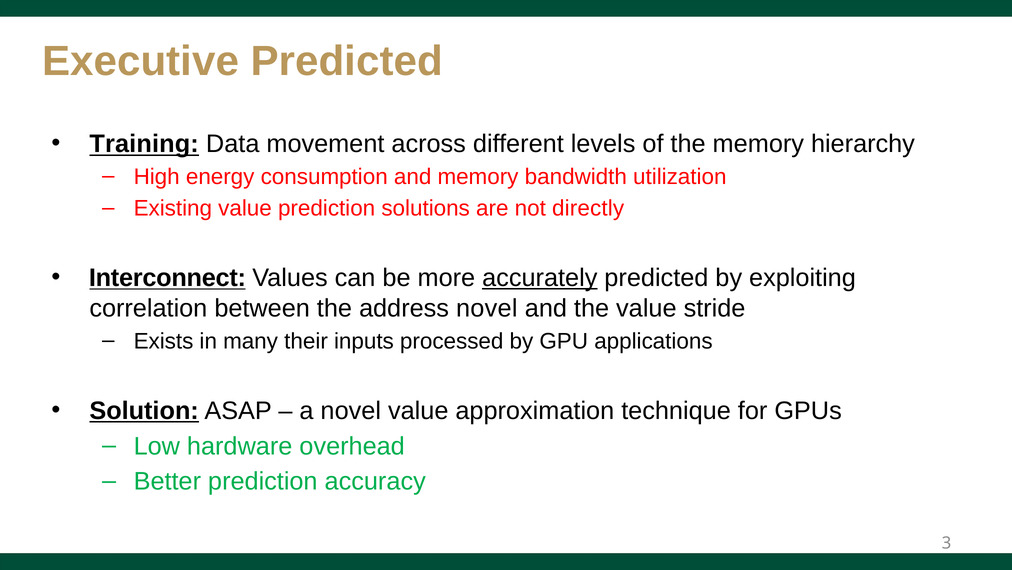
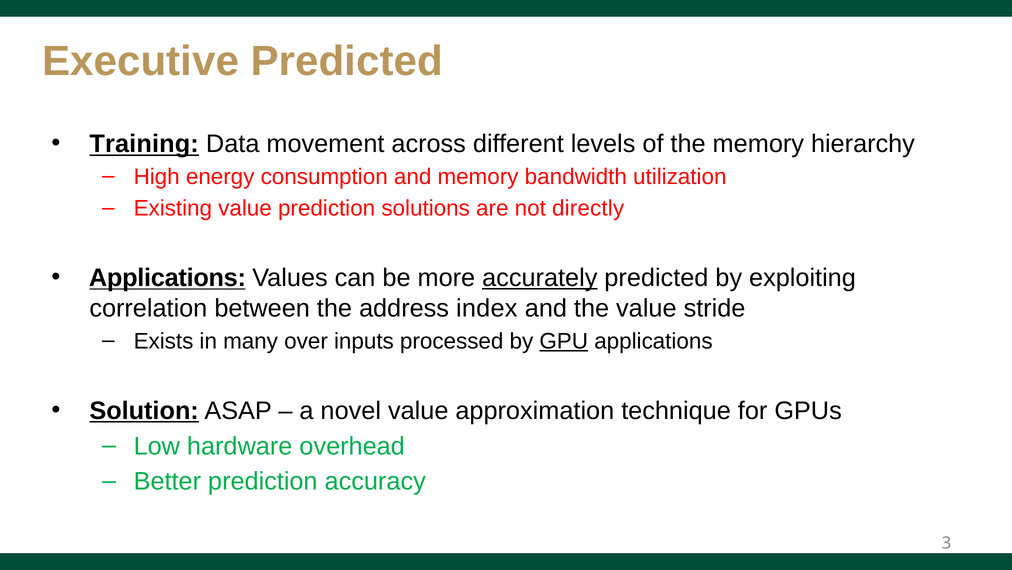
Interconnect at (167, 277): Interconnect -> Applications
address novel: novel -> index
their: their -> over
GPU underline: none -> present
